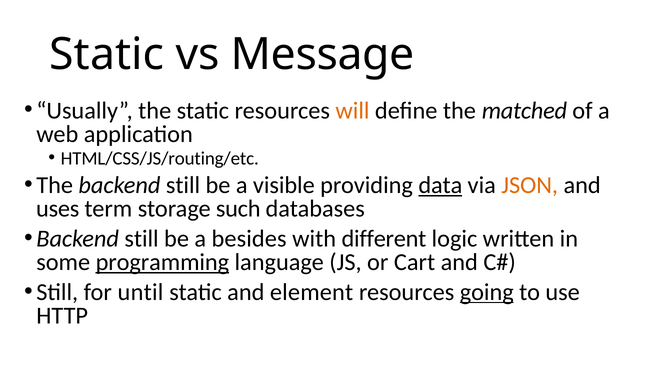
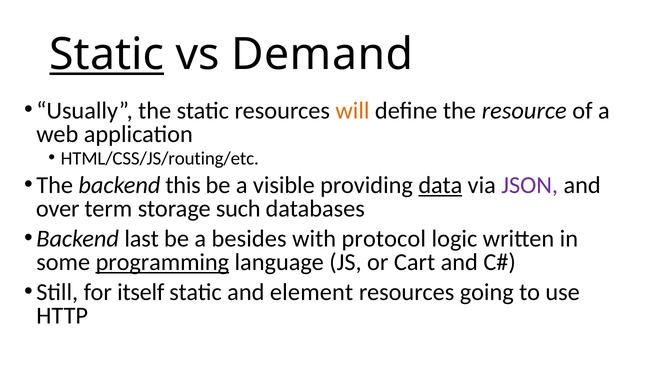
Static at (107, 54) underline: none -> present
Message: Message -> Demand
matched: matched -> resource
The backend still: still -> this
JSON colour: orange -> purple
uses: uses -> over
still at (142, 239): still -> last
different: different -> protocol
until: until -> itself
going underline: present -> none
